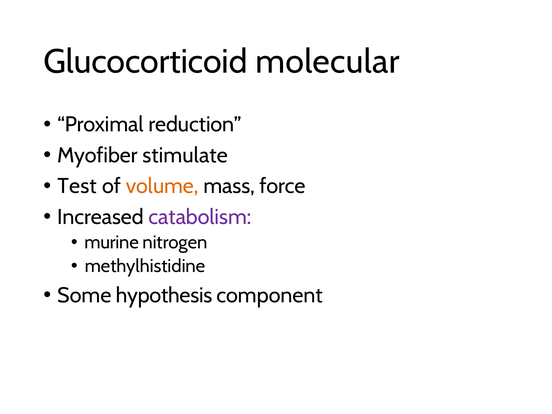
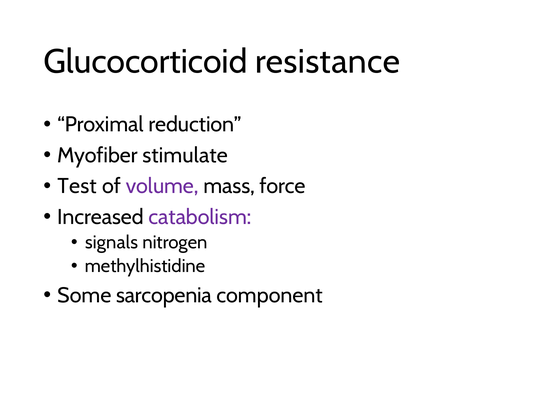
molecular: molecular -> resistance
volume colour: orange -> purple
murine: murine -> signals
hypothesis: hypothesis -> sarcopenia
